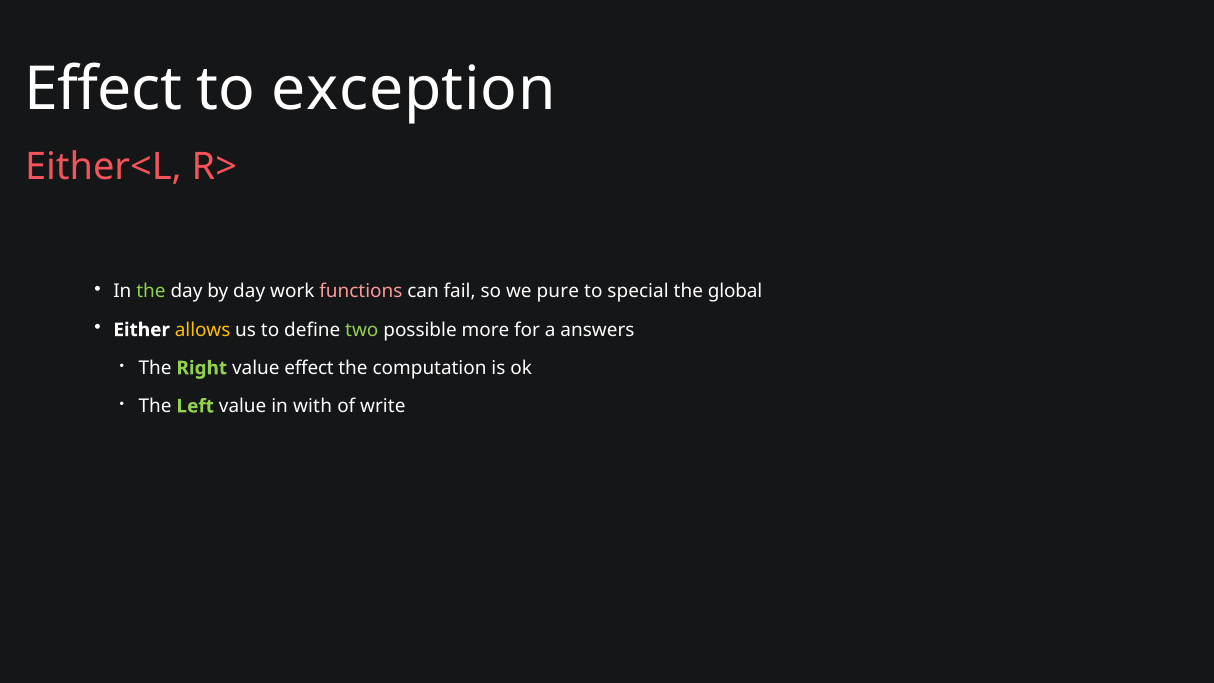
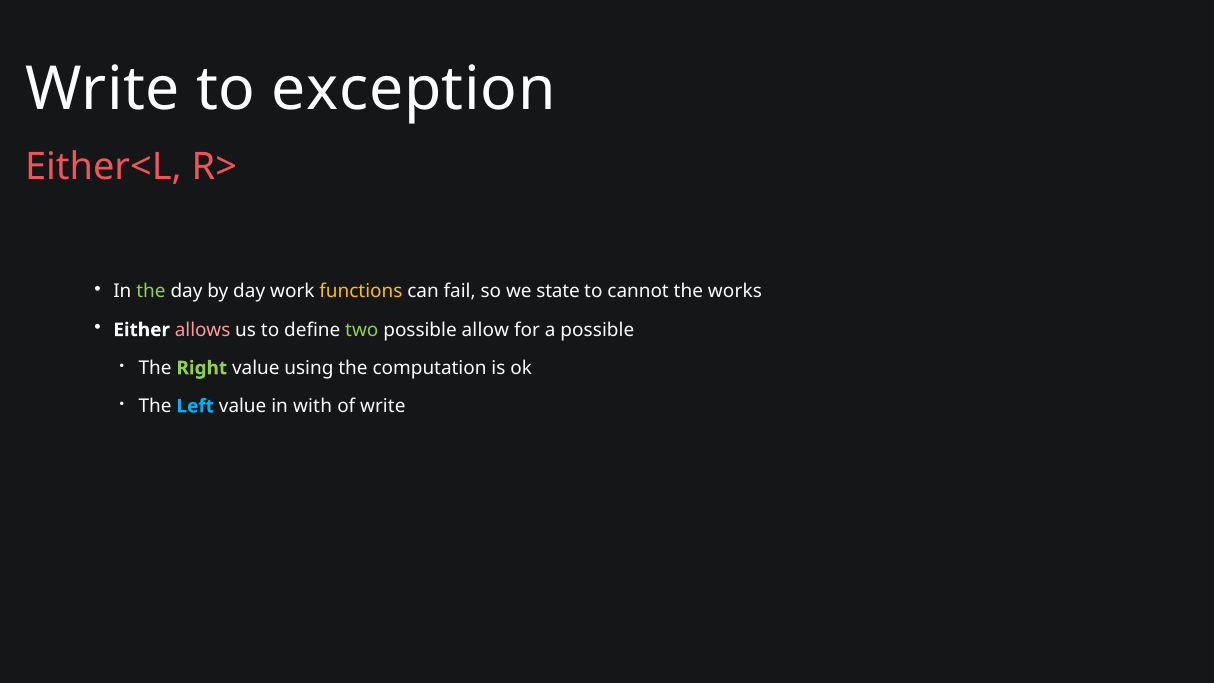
Effect at (103, 90): Effect -> Write
functions colour: pink -> yellow
pure: pure -> state
special: special -> cannot
global: global -> works
allows colour: yellow -> pink
more: more -> allow
a answers: answers -> possible
value effect: effect -> using
Left colour: light green -> light blue
